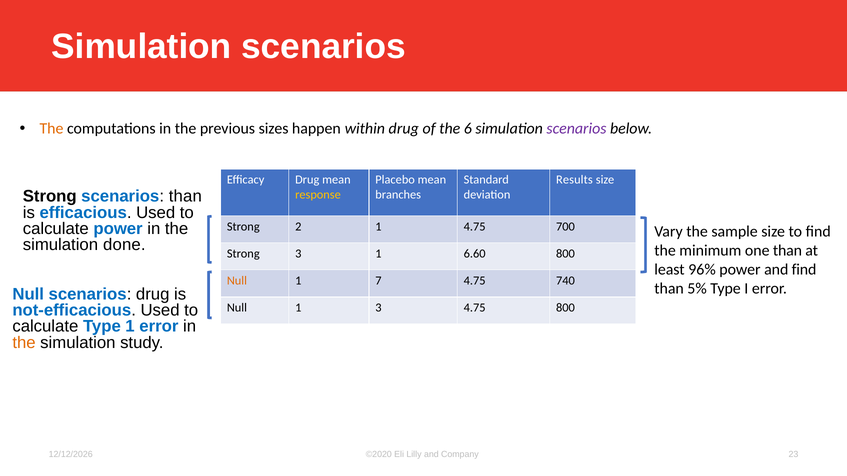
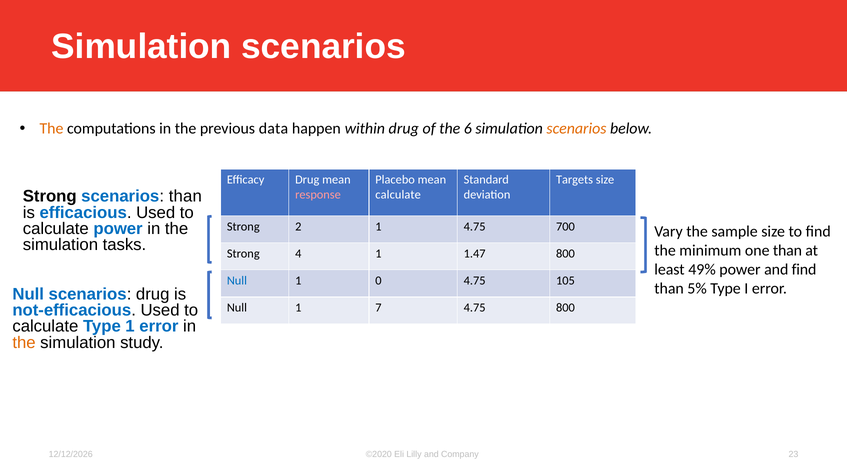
sizes: sizes -> data
scenarios at (576, 129) colour: purple -> orange
Results: Results -> Targets
response colour: yellow -> pink
branches at (398, 195): branches -> calculate
done: done -> tasks
Strong 3: 3 -> 4
6.60: 6.60 -> 1.47
96%: 96% -> 49%
Null at (237, 281) colour: orange -> blue
7: 7 -> 0
740: 740 -> 105
1 3: 3 -> 7
